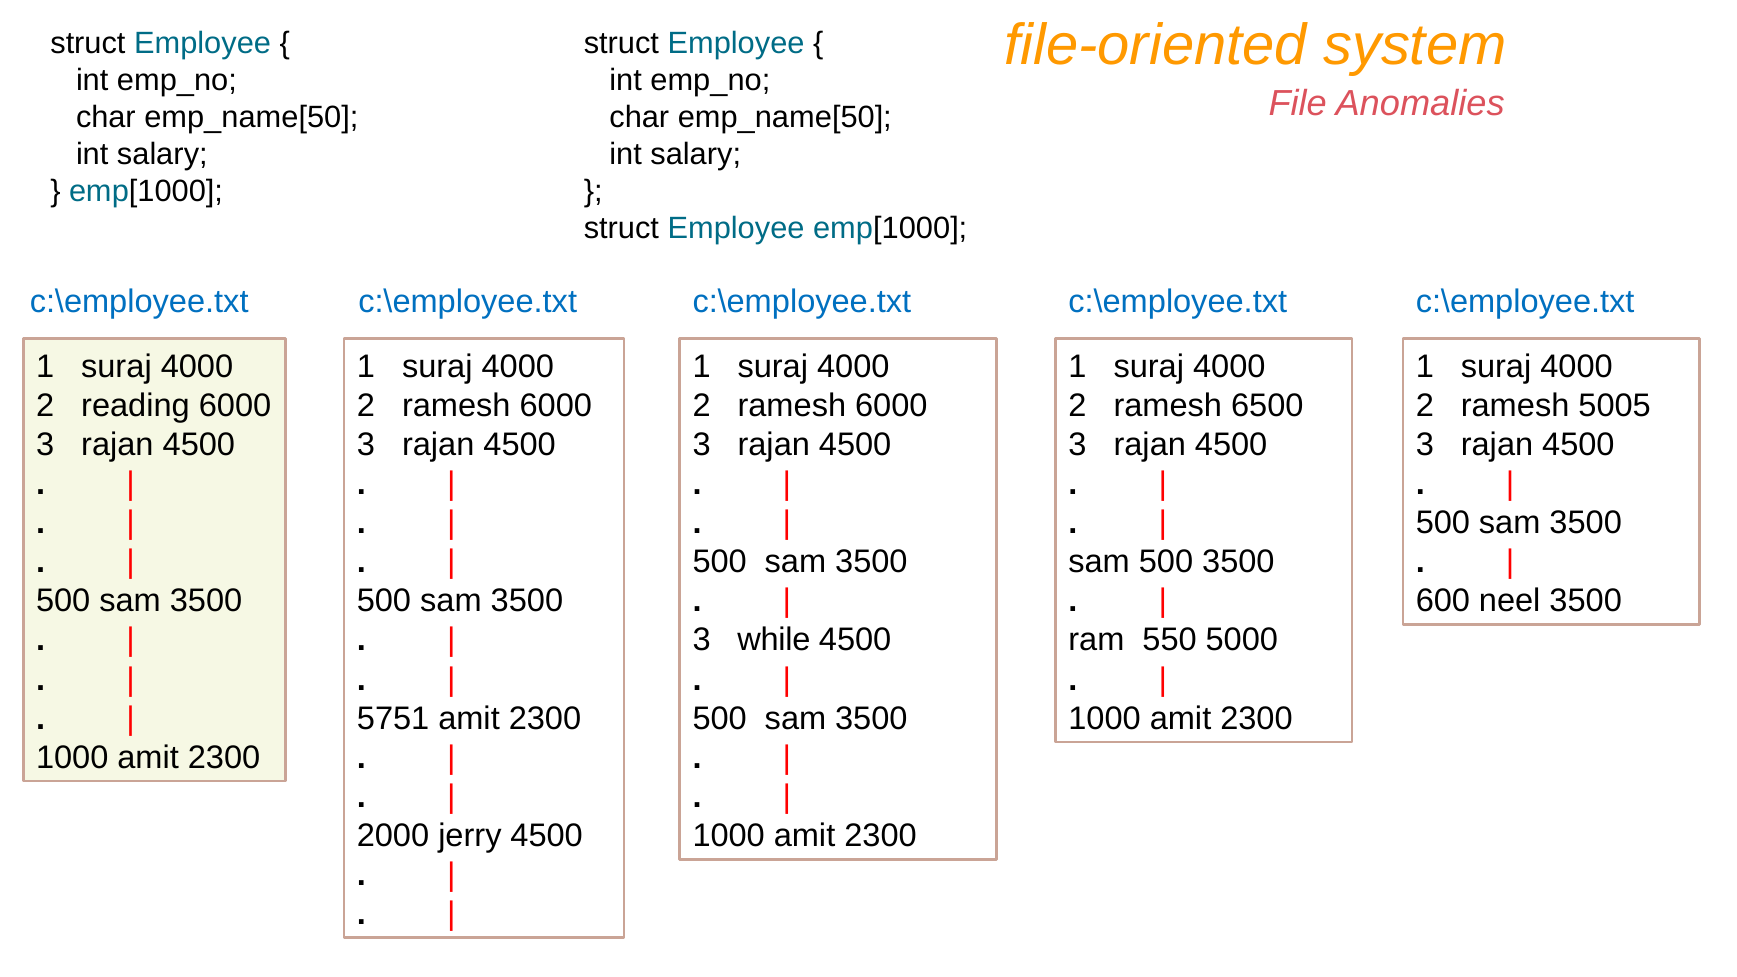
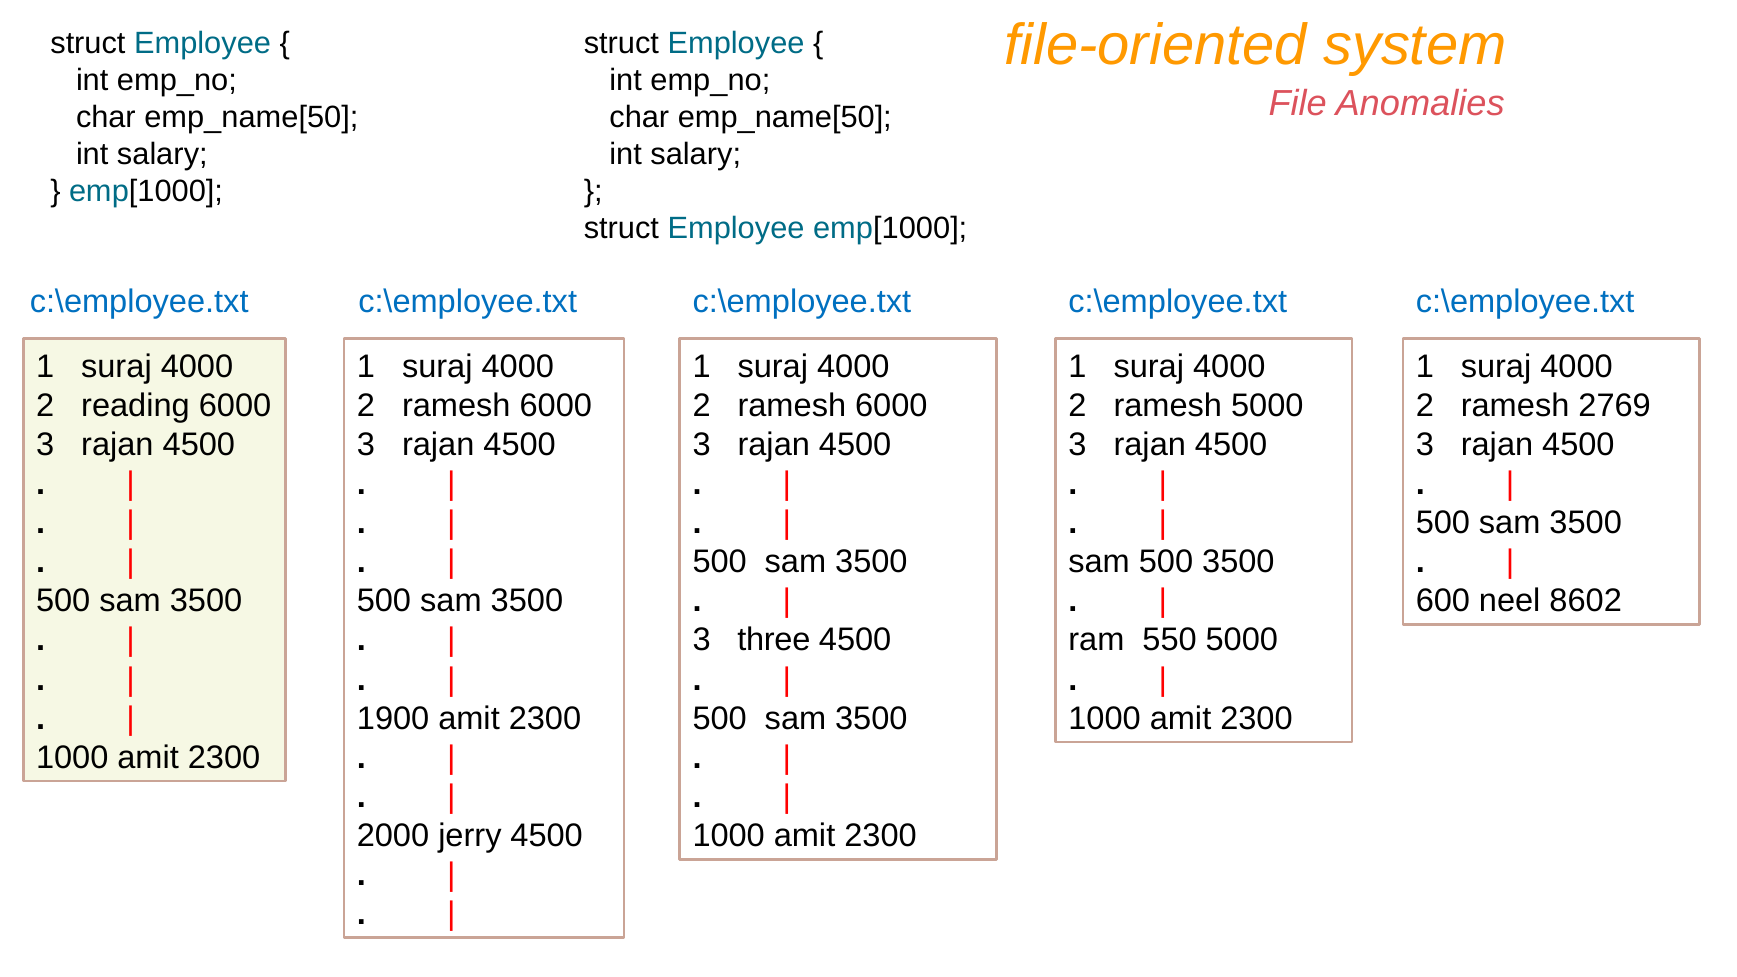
ramesh 6500: 6500 -> 5000
5005: 5005 -> 2769
neel 3500: 3500 -> 8602
while: while -> three
5751: 5751 -> 1900
